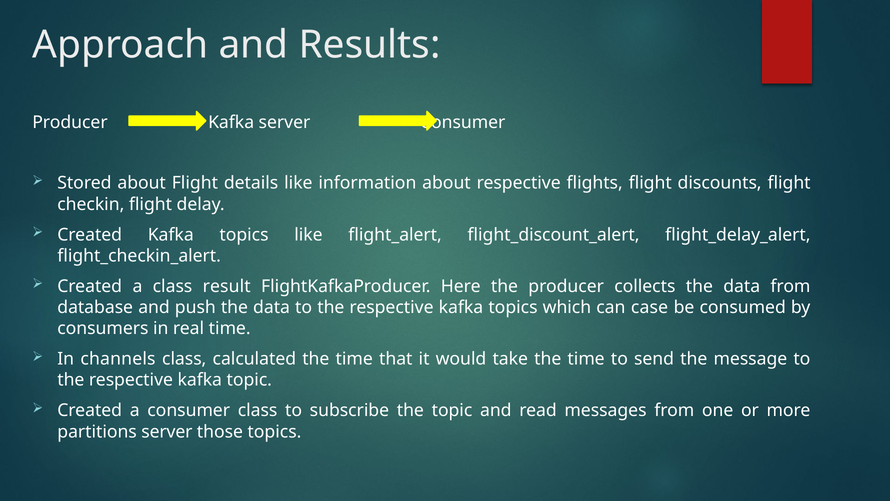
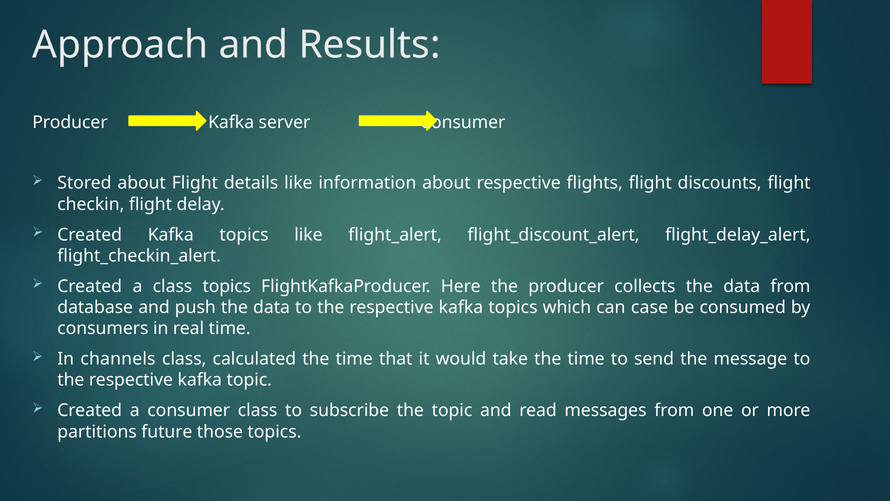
class result: result -> topics
partitions server: server -> future
